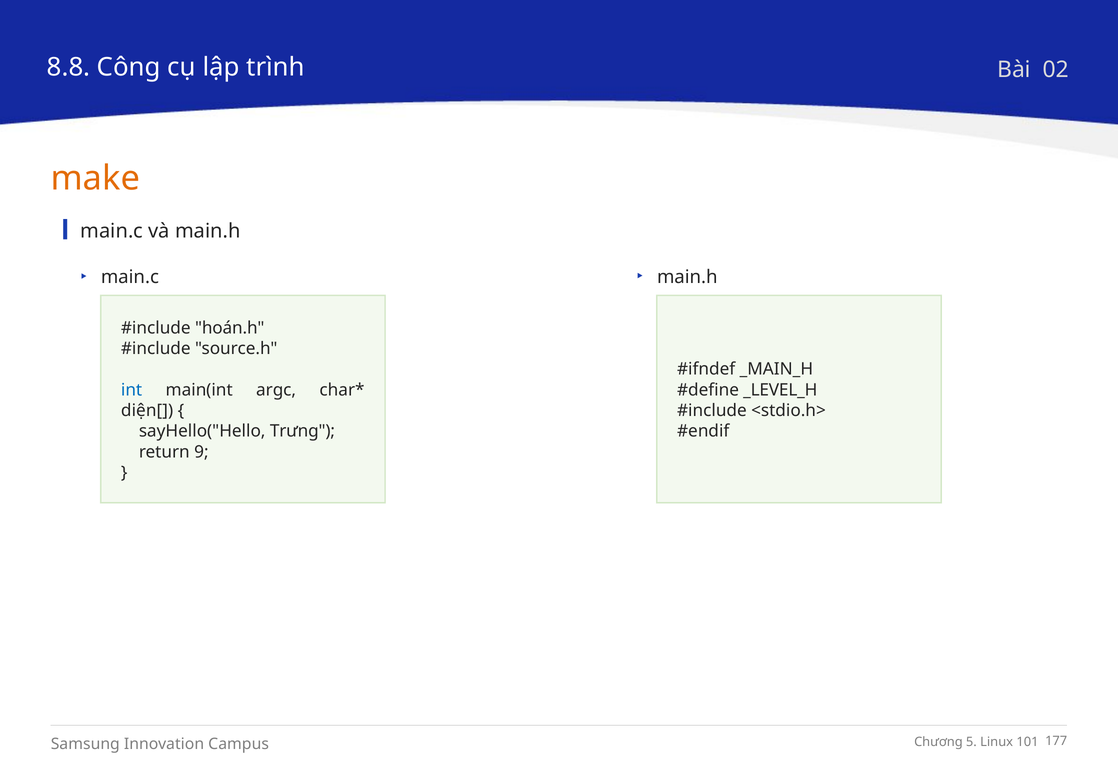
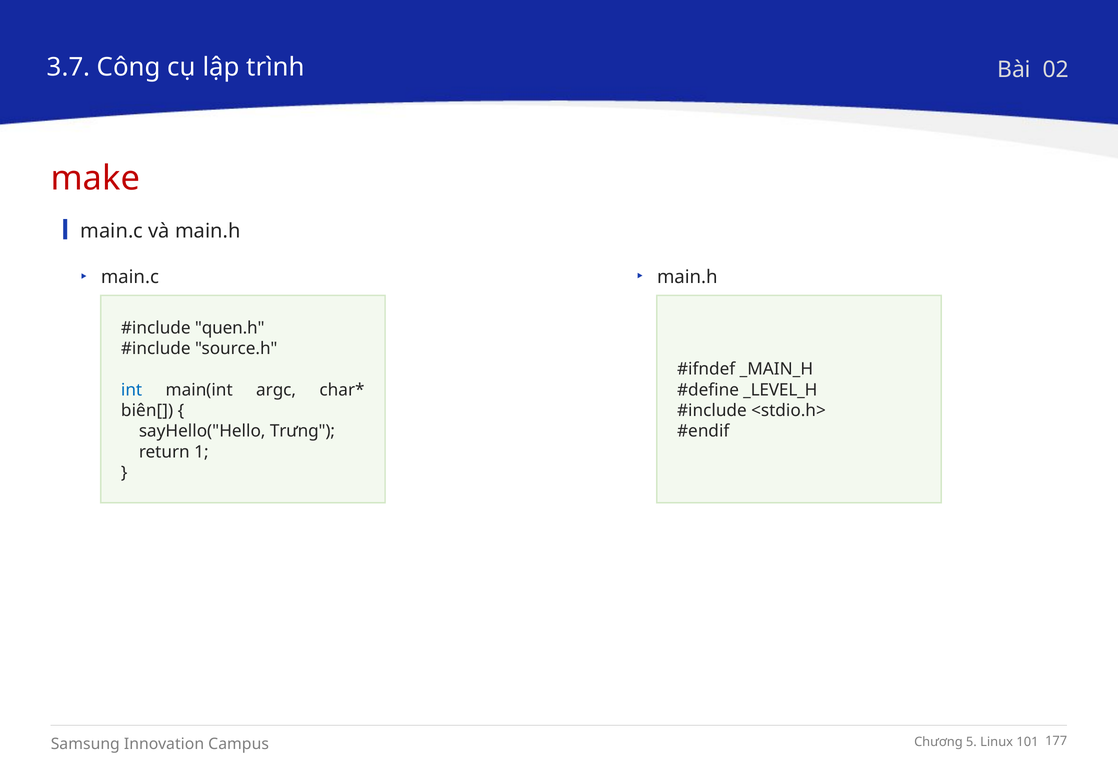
8.8: 8.8 -> 3.7
make colour: orange -> red
hoán.h: hoán.h -> quen.h
diện[: diện[ -> biên[
9: 9 -> 1
